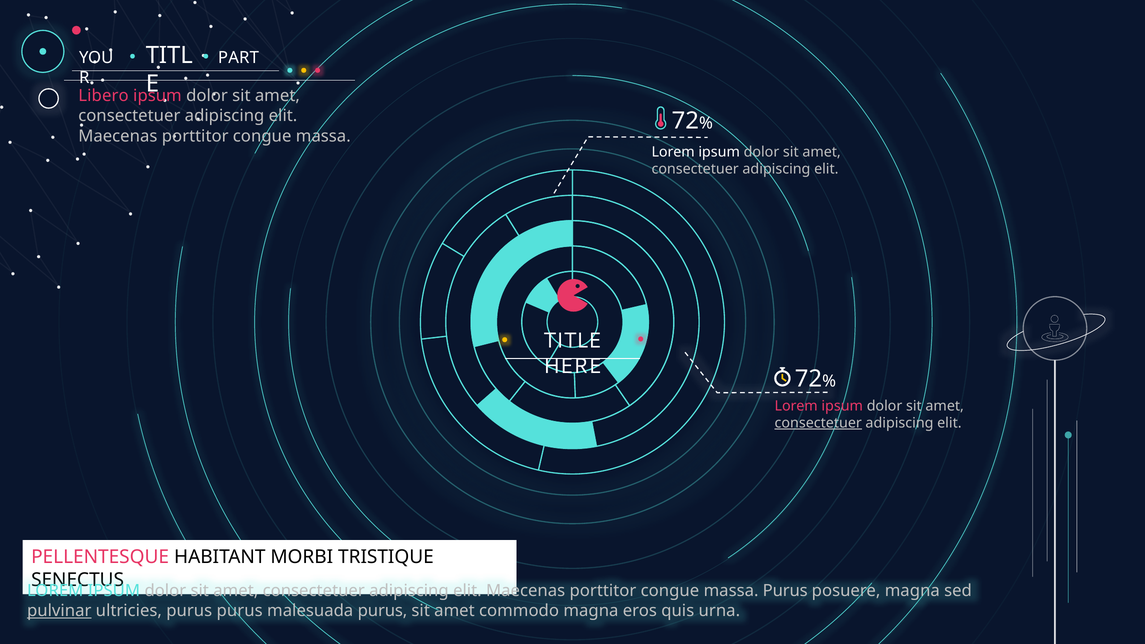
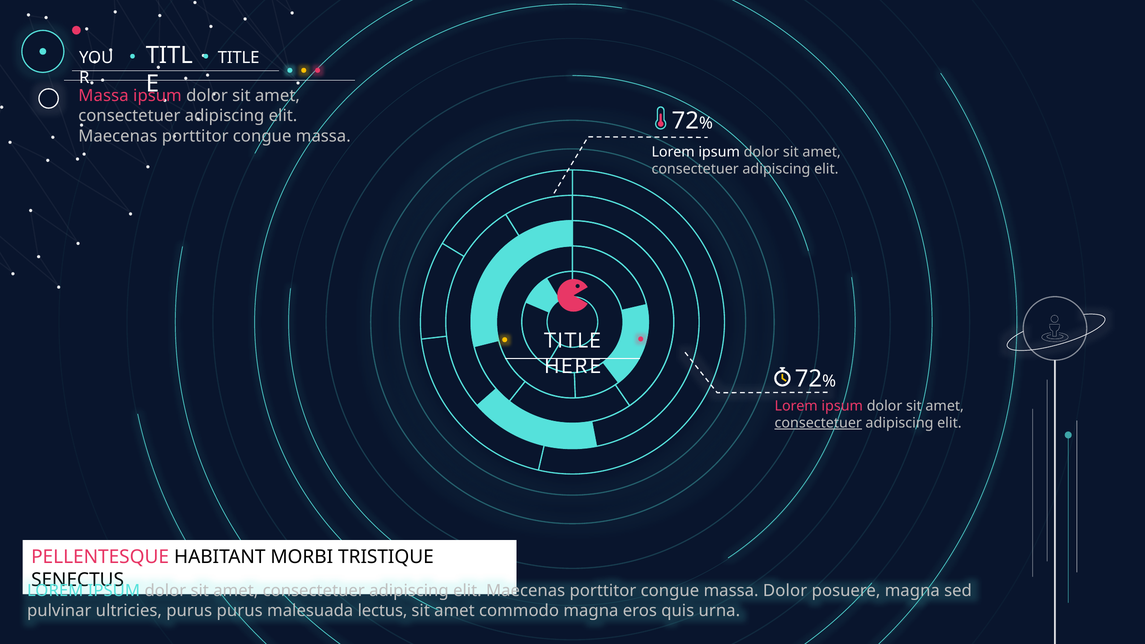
PART at (238, 58): PART -> TITLE
Libero at (103, 96): Libero -> Massa
massa Purus: Purus -> Dolor
pulvinar underline: present -> none
malesuada purus: purus -> lectus
